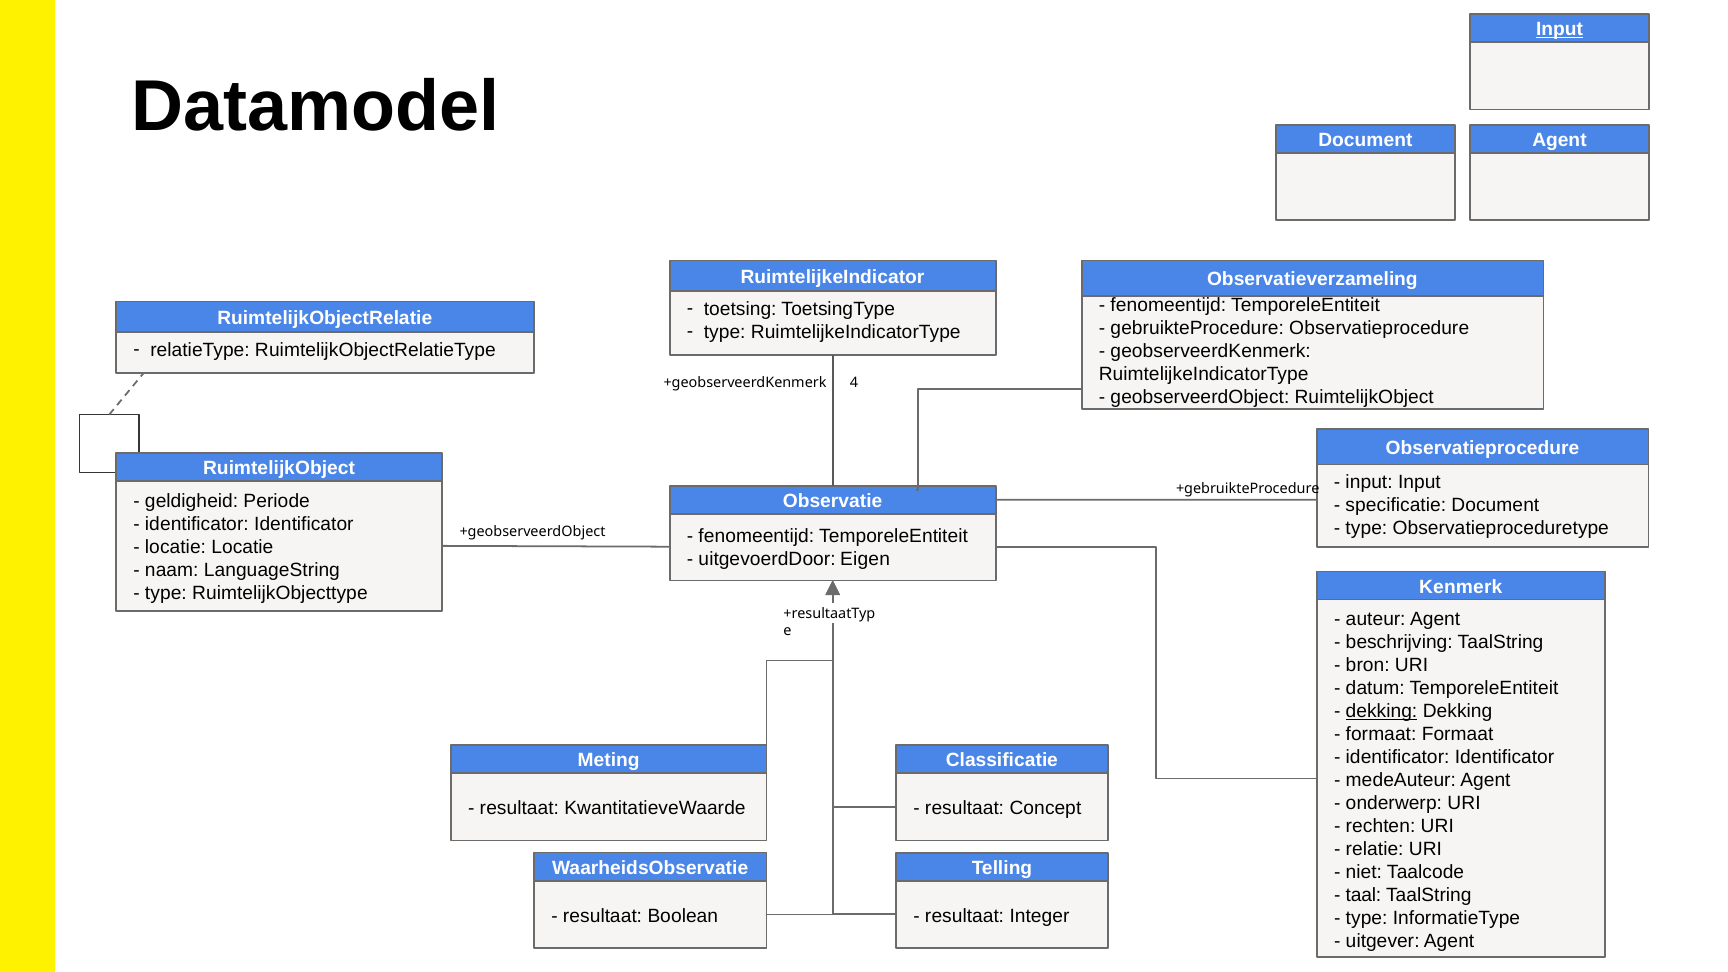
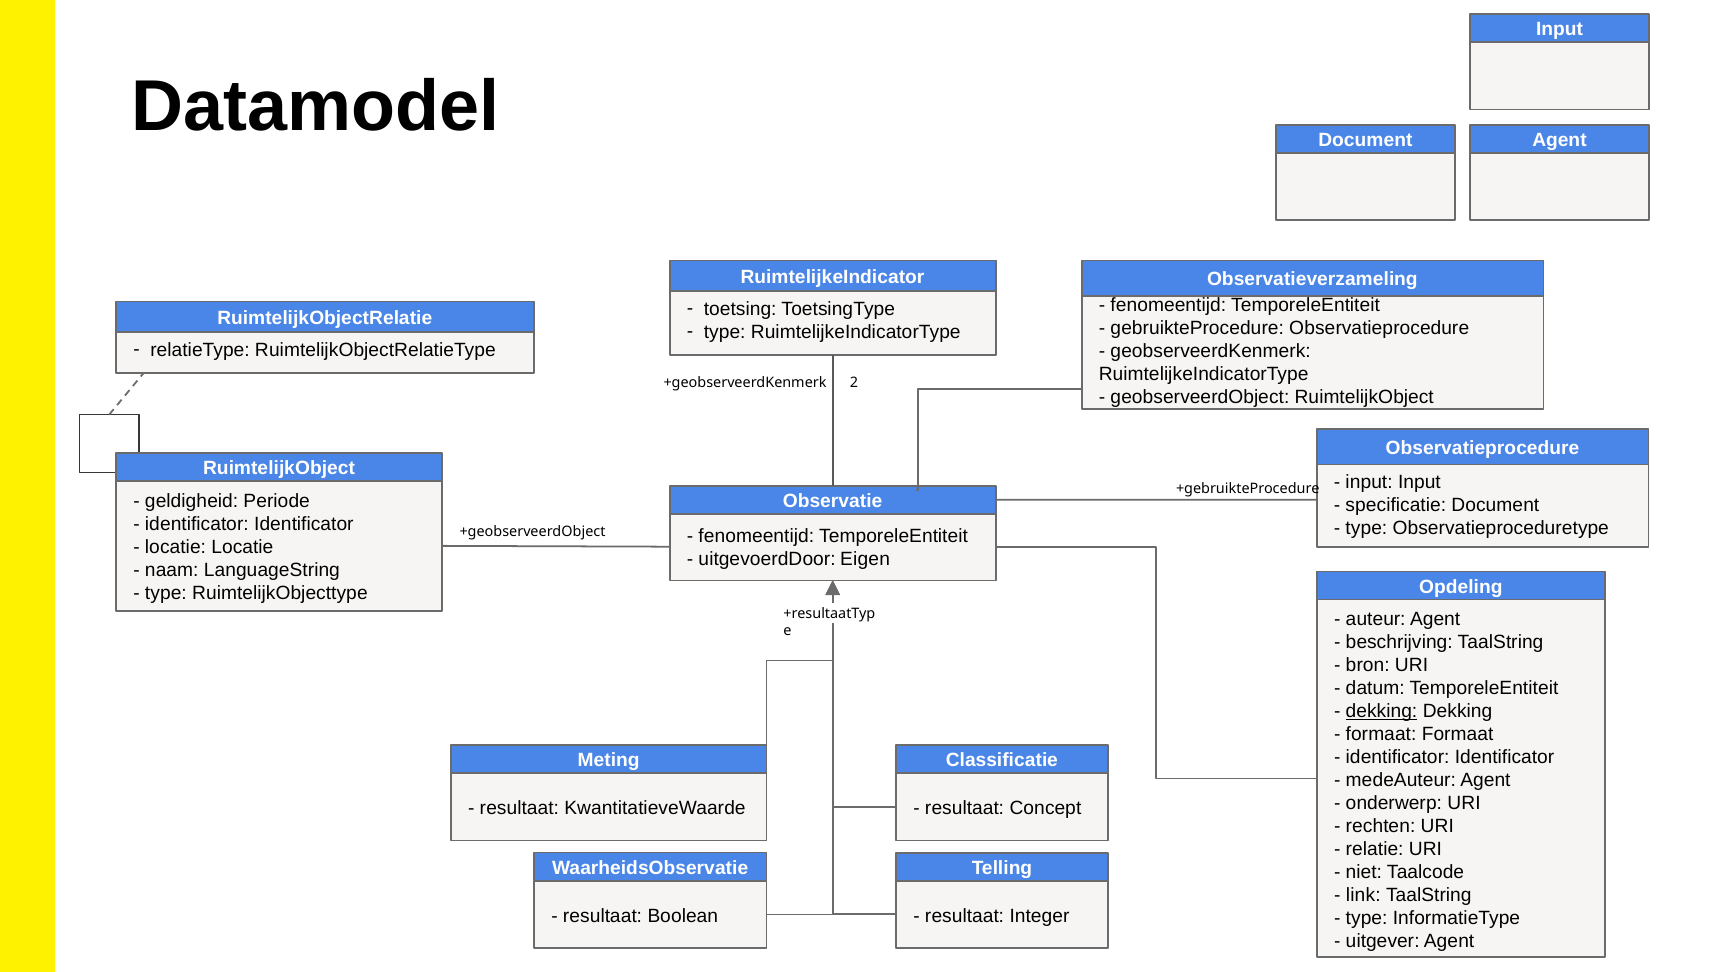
Input at (1559, 29) underline: present -> none
4: 4 -> 2
Kenmerk: Kenmerk -> Opdeling
taal: taal -> link
